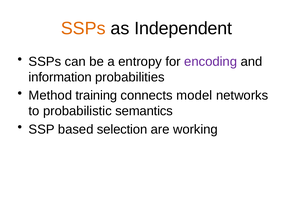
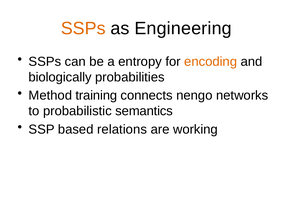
Independent: Independent -> Engineering
encoding colour: purple -> orange
information: information -> biologically
model: model -> nengo
selection: selection -> relations
